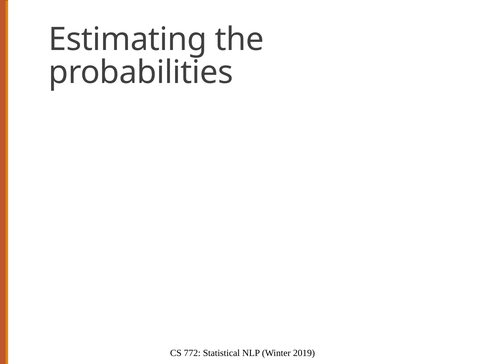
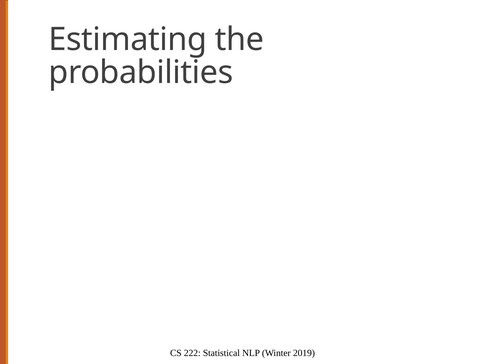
772: 772 -> 222
